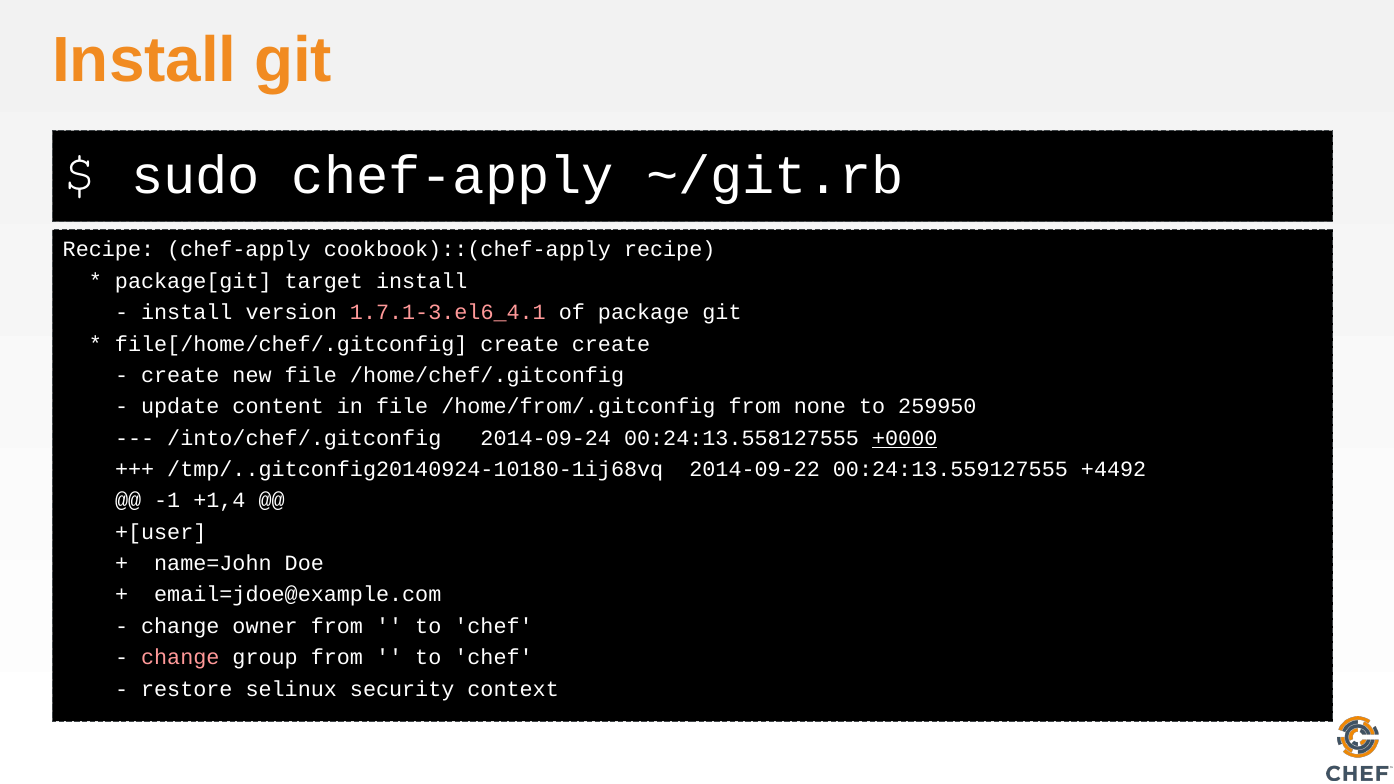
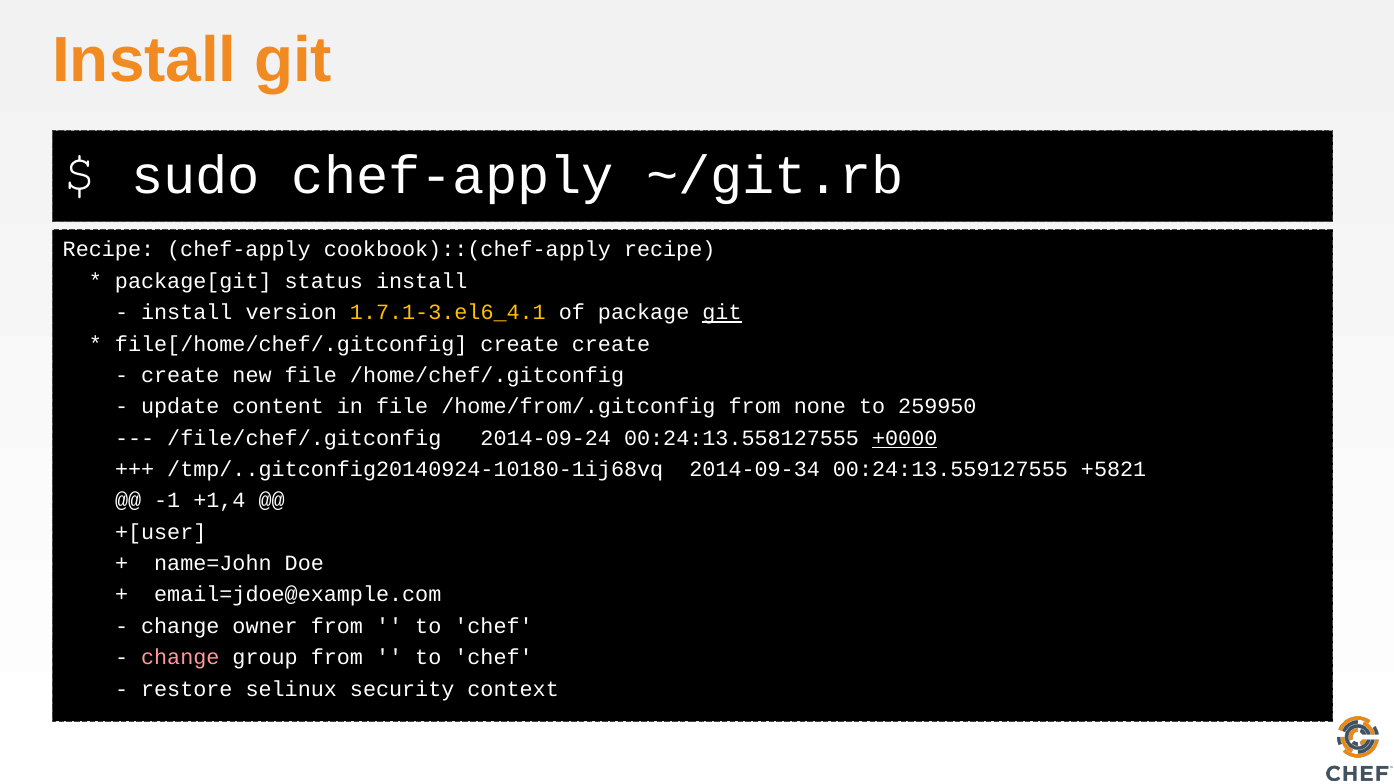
target: target -> status
1.7.1-3.el6_4.1 colour: pink -> yellow
git at (722, 313) underline: none -> present
/into/chef/.gitconfig: /into/chef/.gitconfig -> /file/chef/.gitconfig
2014-09-22: 2014-09-22 -> 2014-09-34
+4492: +4492 -> +5821
